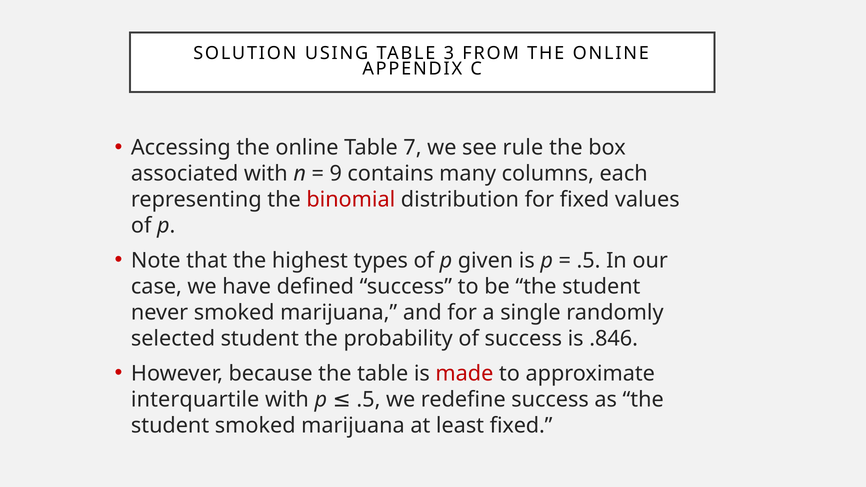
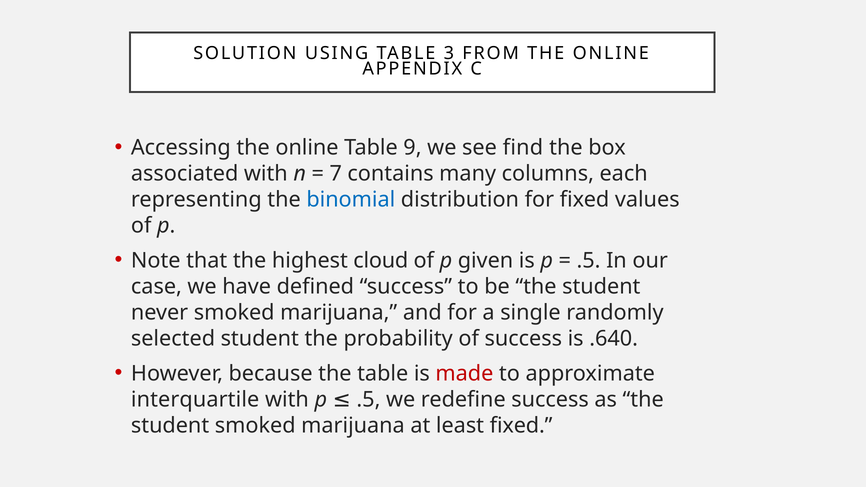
7: 7 -> 9
rule: rule -> find
9: 9 -> 7
binomial colour: red -> blue
types: types -> cloud
.846: .846 -> .640
